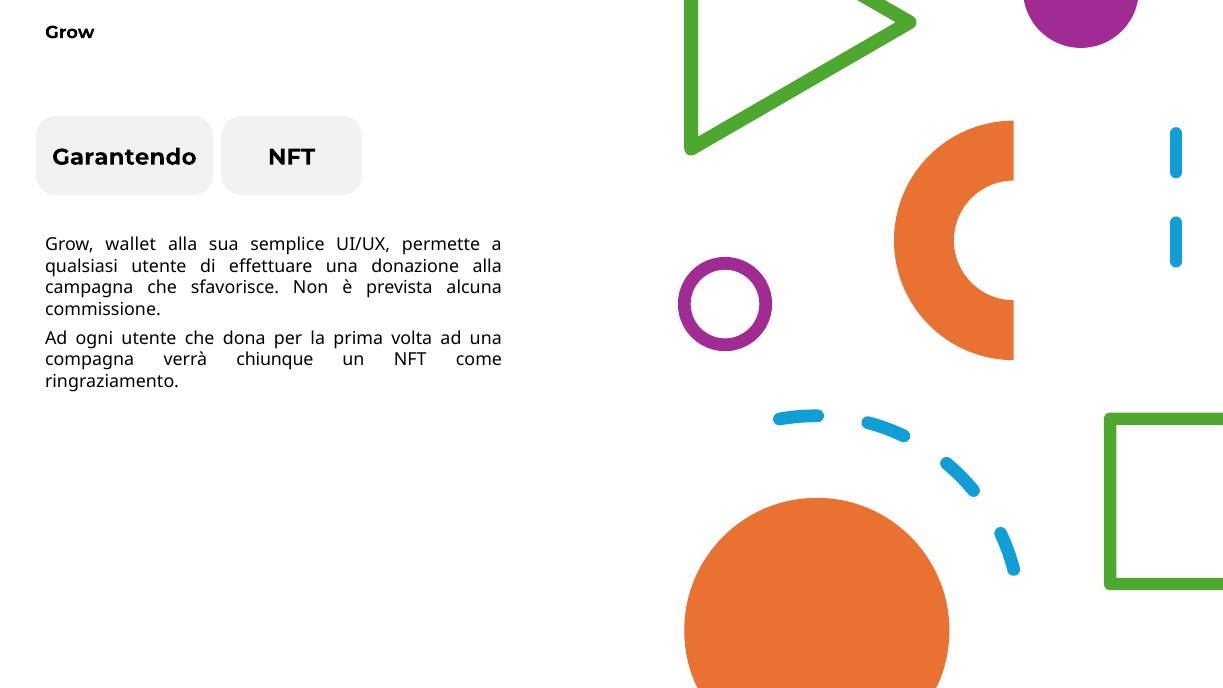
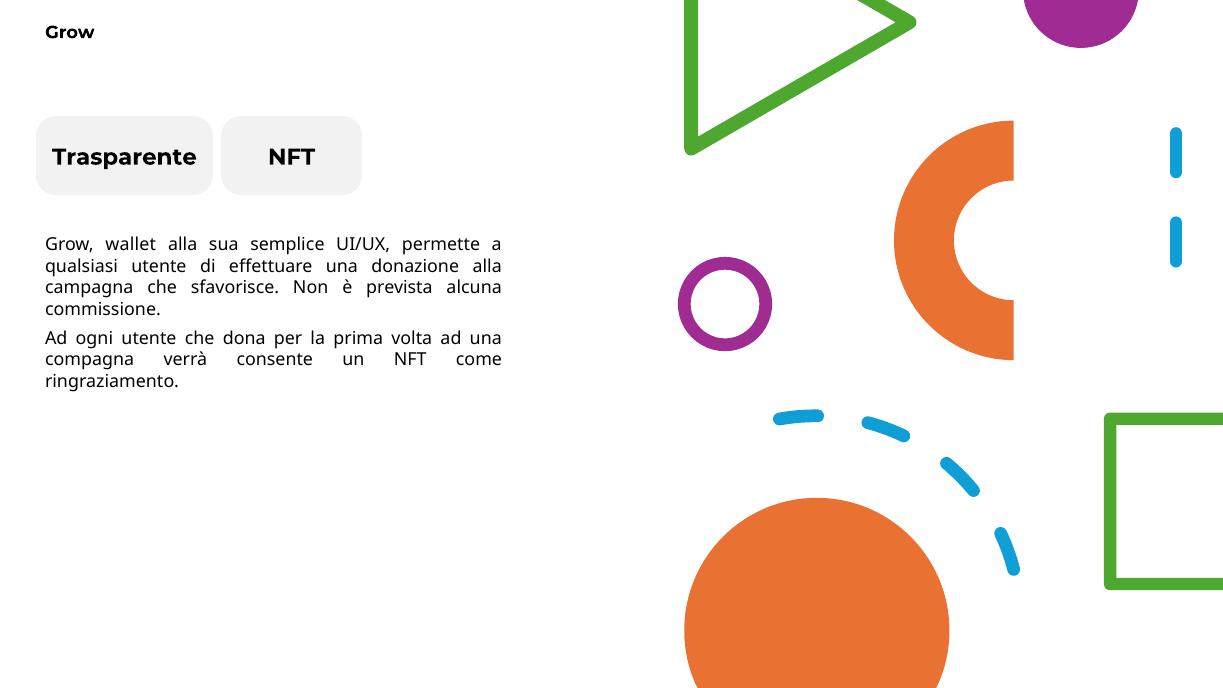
Garantendo: Garantendo -> Trasparente
chiunque: chiunque -> consente
